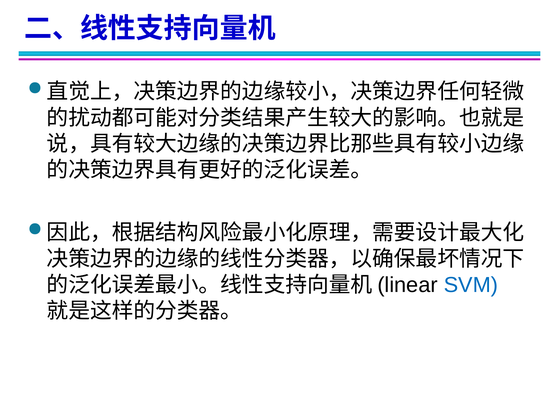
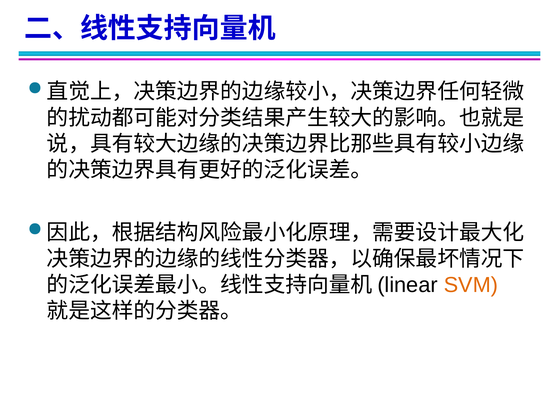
SVM colour: blue -> orange
